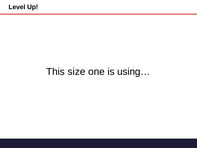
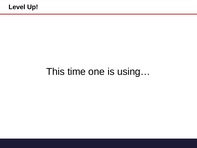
size: size -> time
